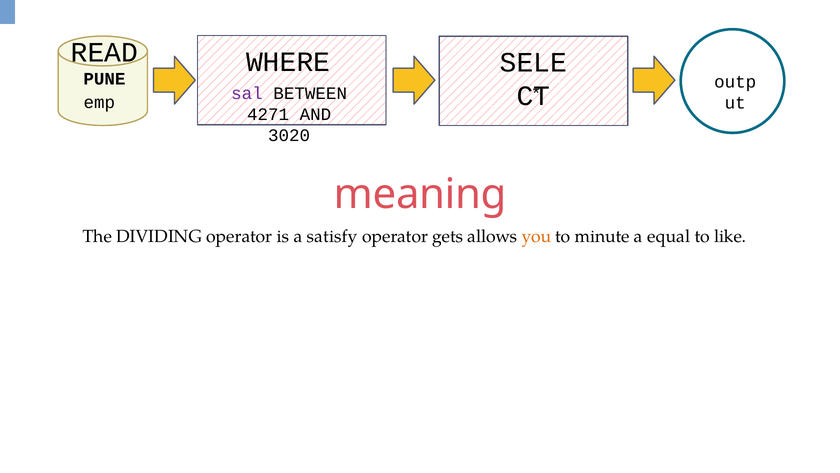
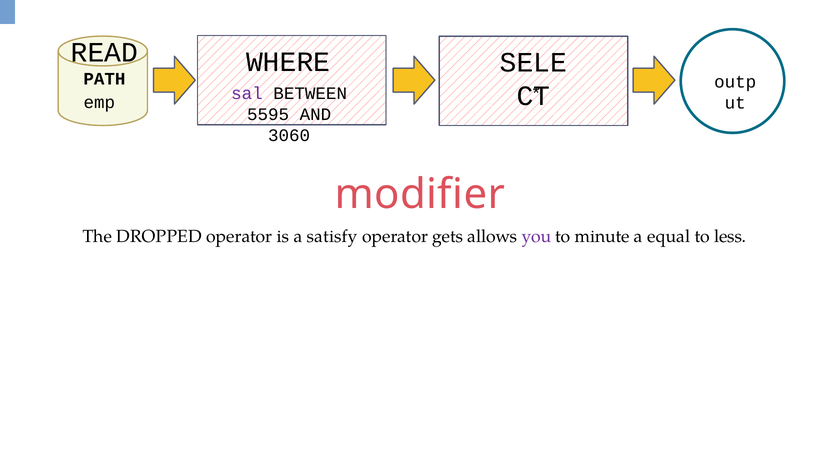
PUNE: PUNE -> PATH
4271: 4271 -> 5595
3020: 3020 -> 3060
meaning: meaning -> modifier
DIVIDING: DIVIDING -> DROPPED
you colour: orange -> purple
like: like -> less
